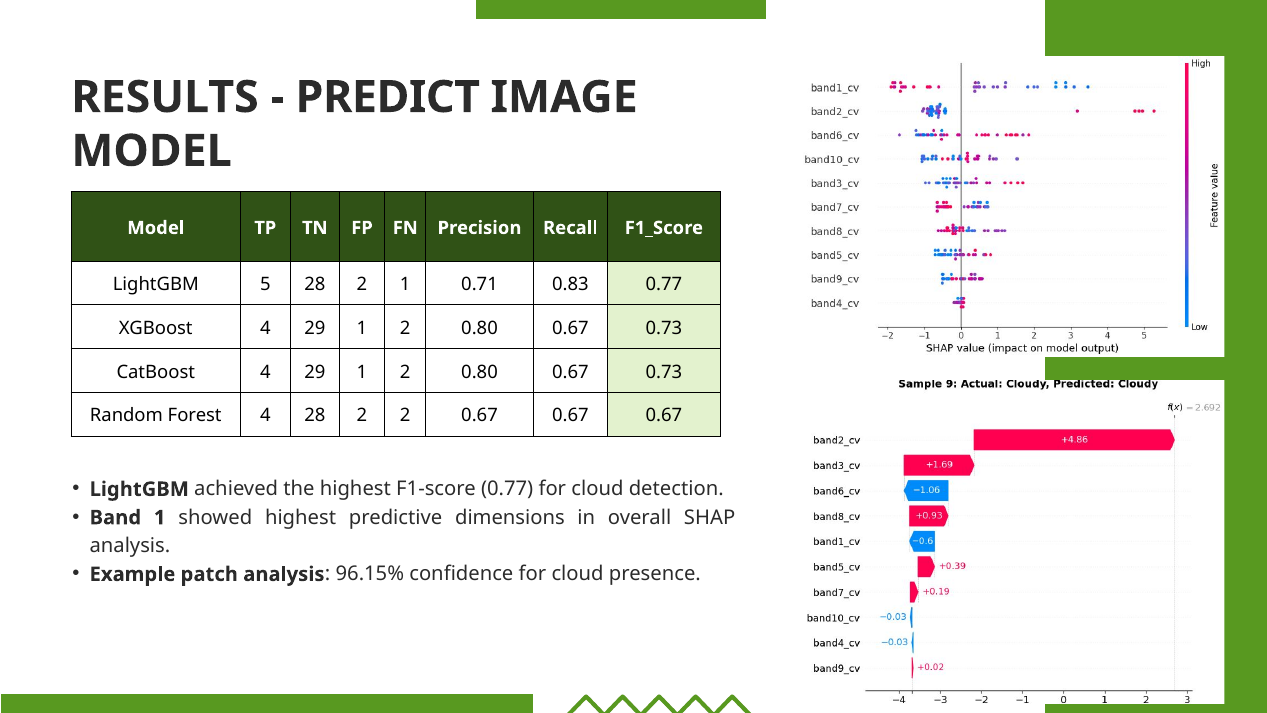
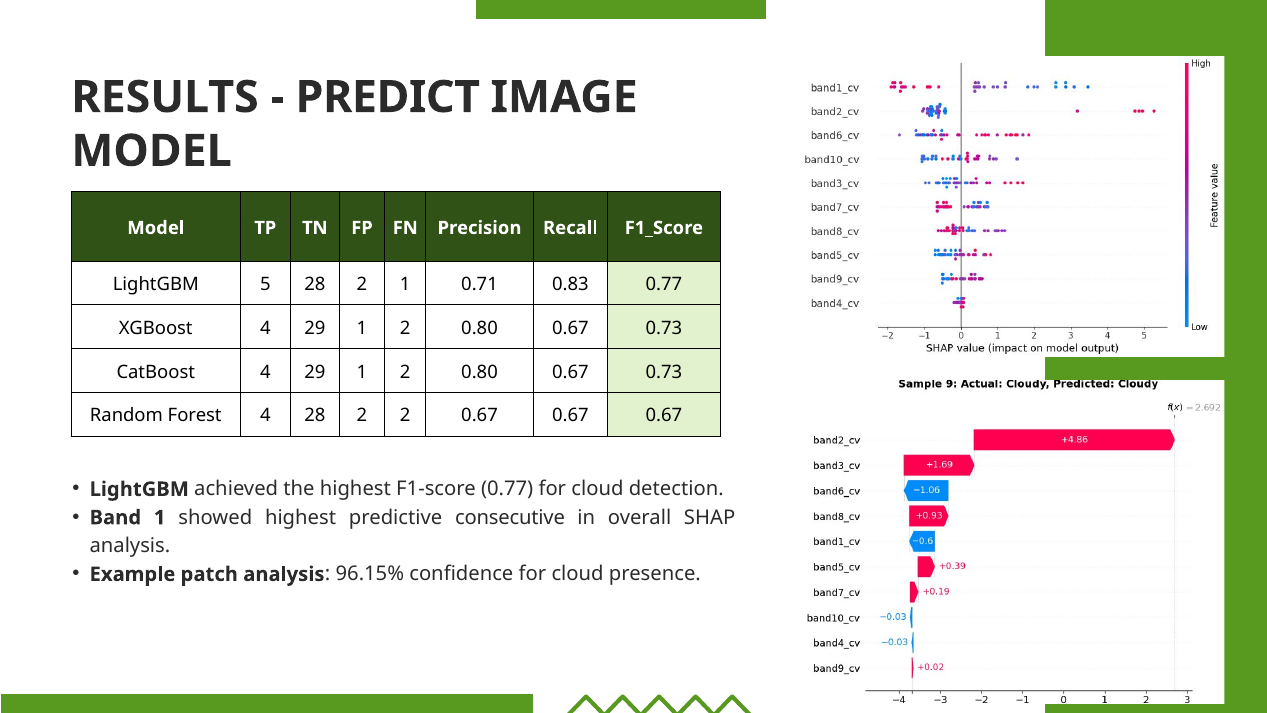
dimensions: dimensions -> consecutive
